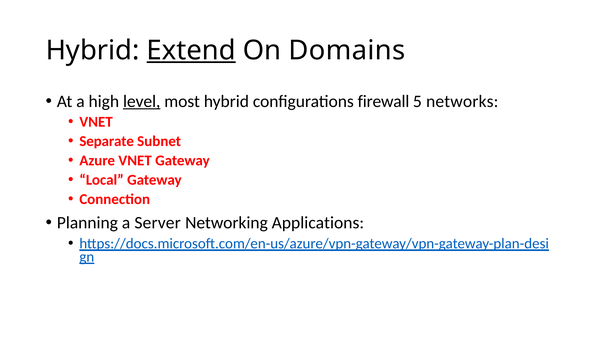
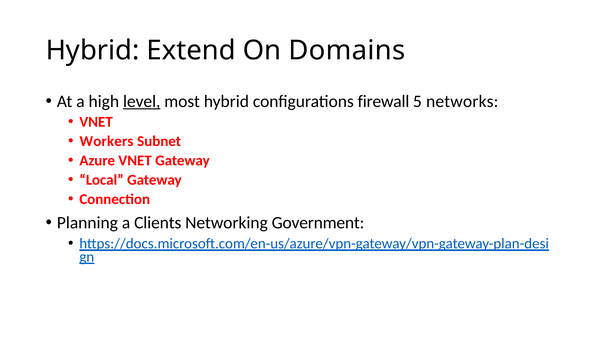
Extend underline: present -> none
Separate: Separate -> Workers
Server: Server -> Clients
Applications: Applications -> Government
